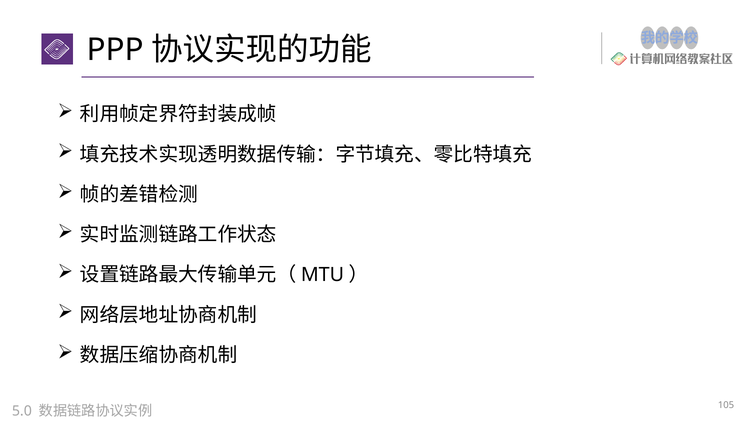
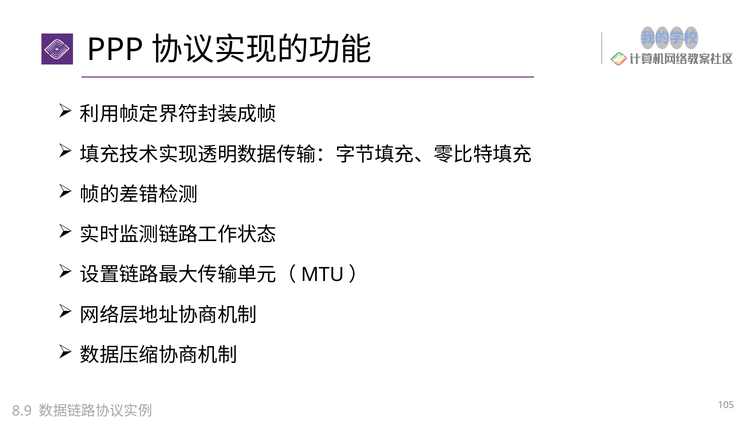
5.0: 5.0 -> 8.9
